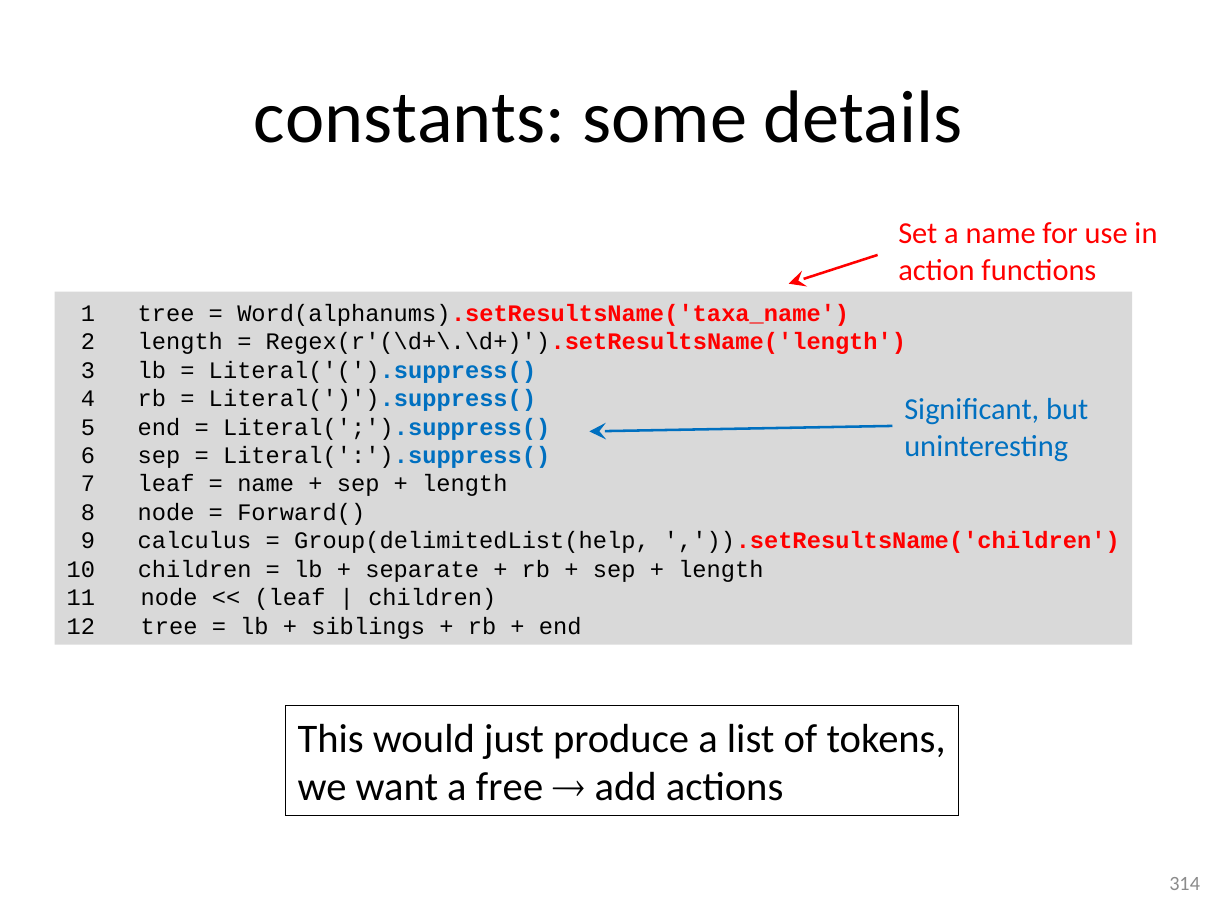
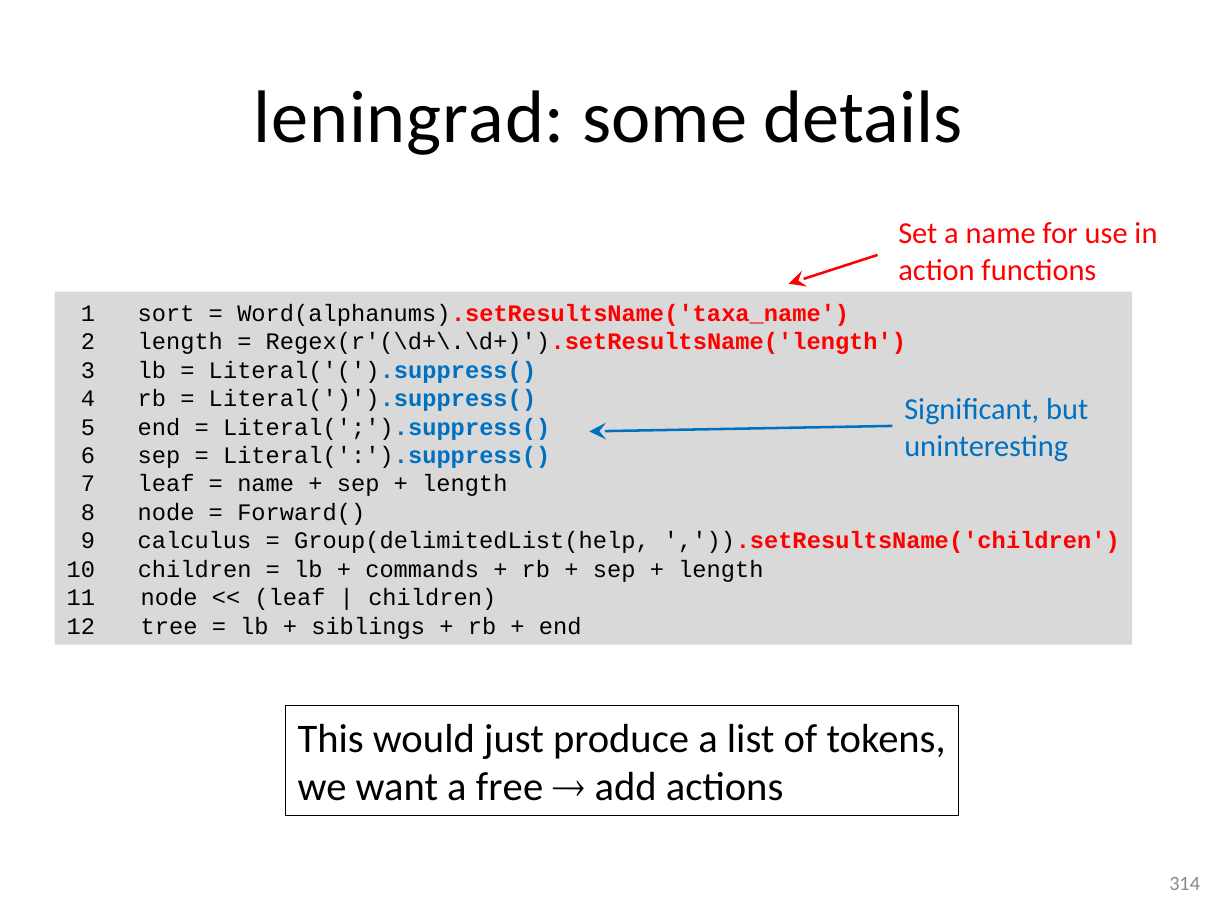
constants: constants -> leningrad
1 tree: tree -> sort
separate: separate -> commands
